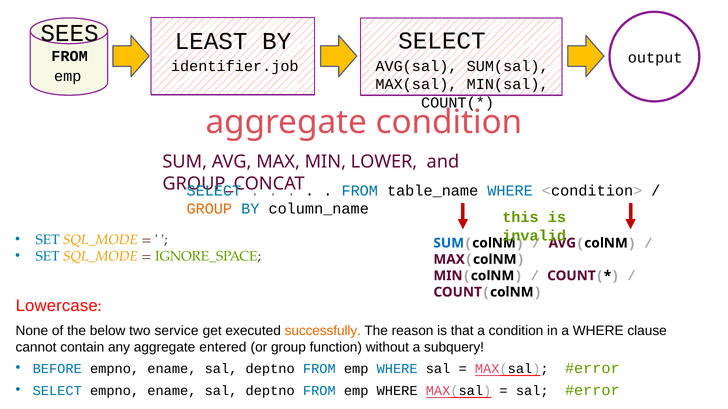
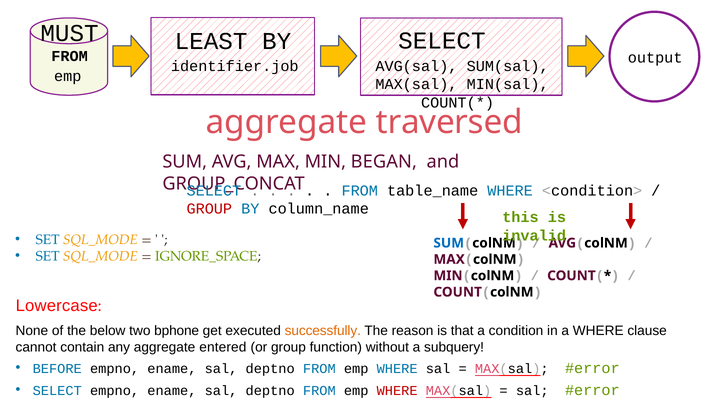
SEES: SEES -> MUST
aggregate condition: condition -> traversed
LOWER: LOWER -> BEGAN
GROUP at (209, 209) colour: orange -> red
service: service -> bphone
WHERE at (397, 391) colour: black -> red
